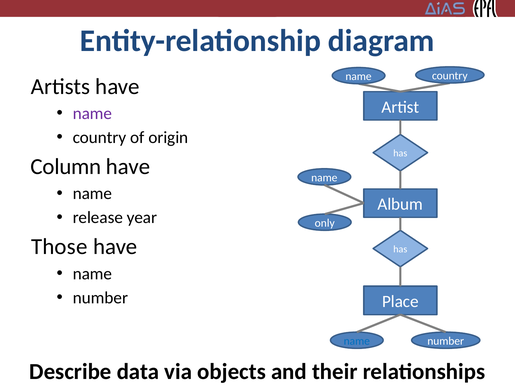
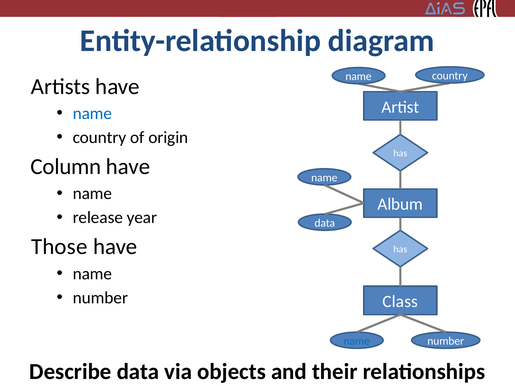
name at (92, 114) colour: purple -> blue
only at (325, 223): only -> data
Place: Place -> Class
